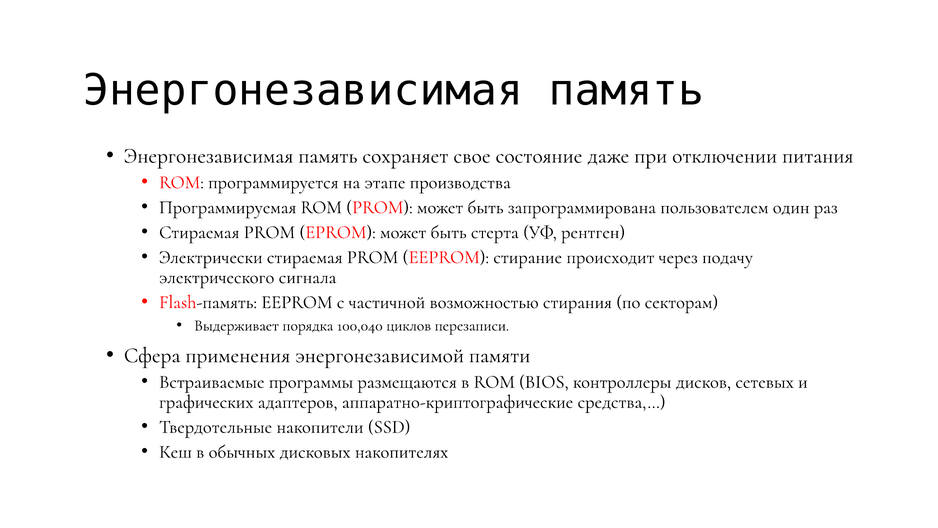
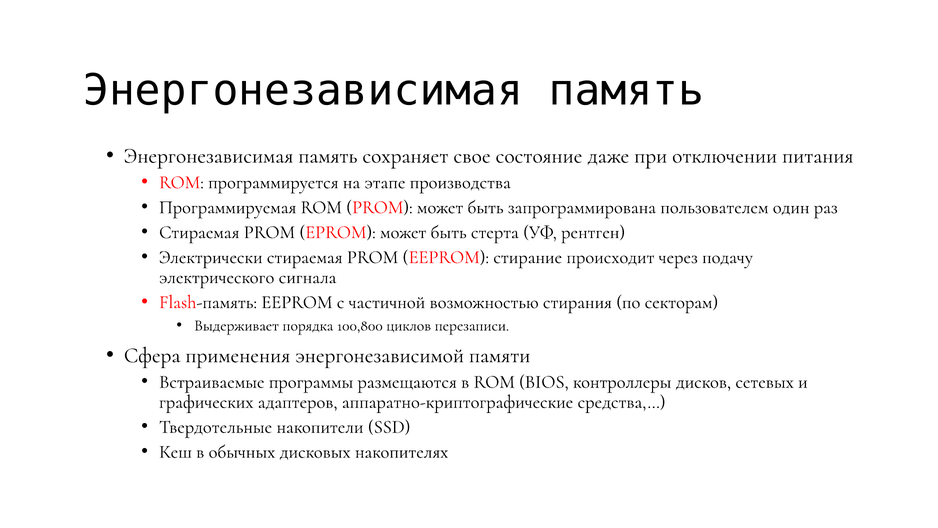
100,040: 100,040 -> 100,800
